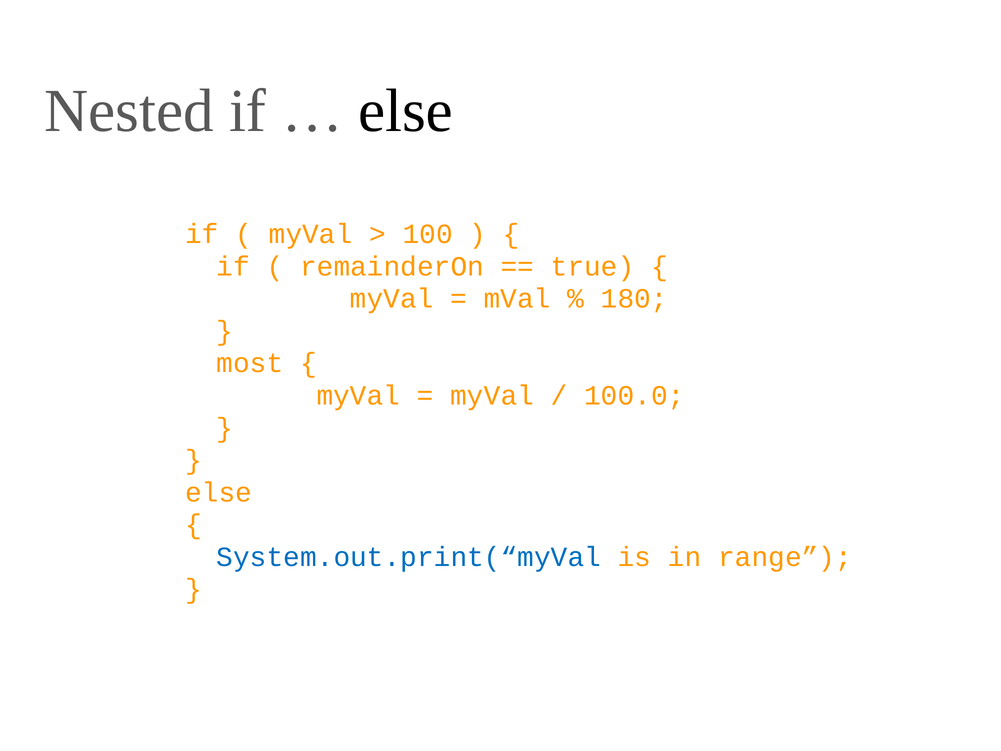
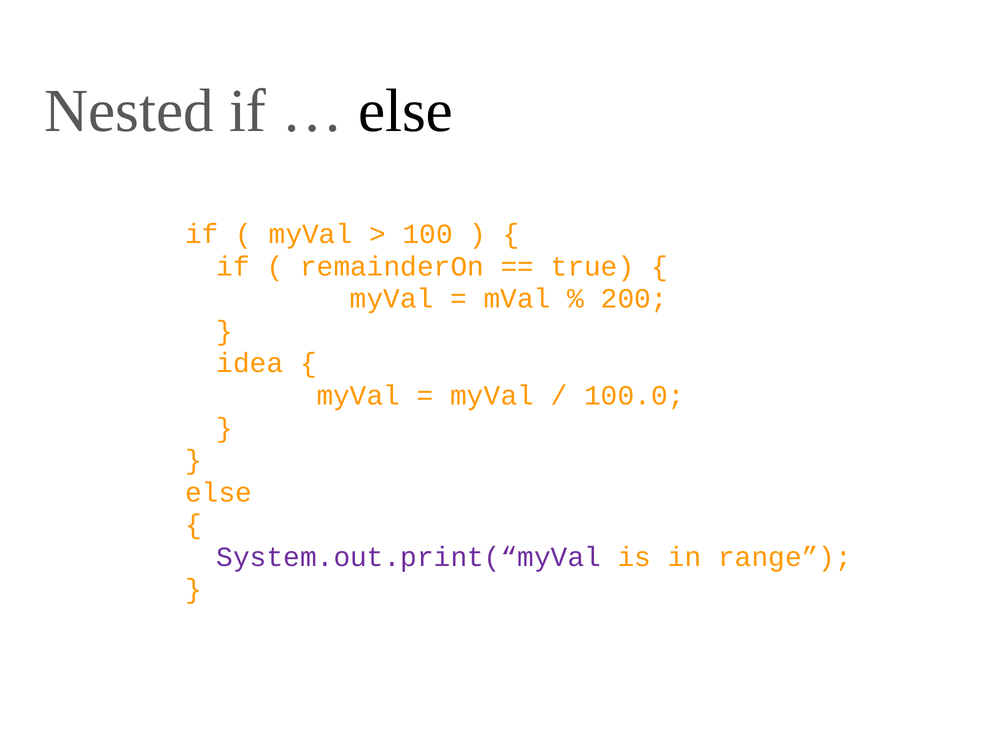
180: 180 -> 200
most: most -> idea
System.out.print(“myVal colour: blue -> purple
